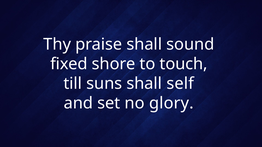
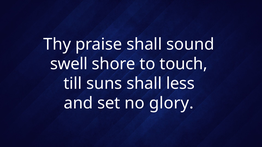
fixed: fixed -> swell
self: self -> less
